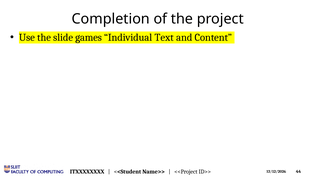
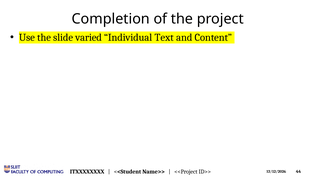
games: games -> varied
